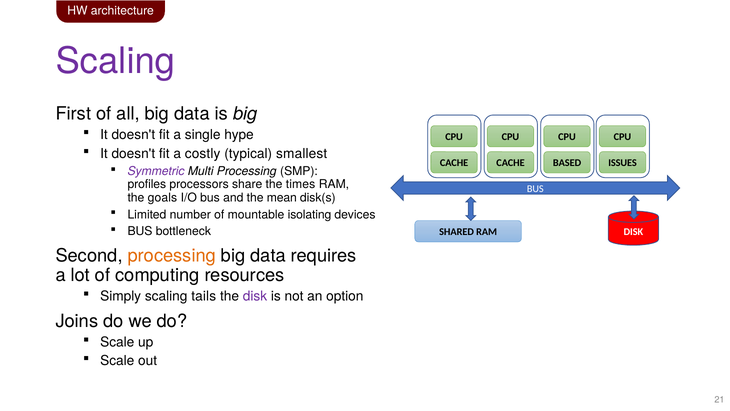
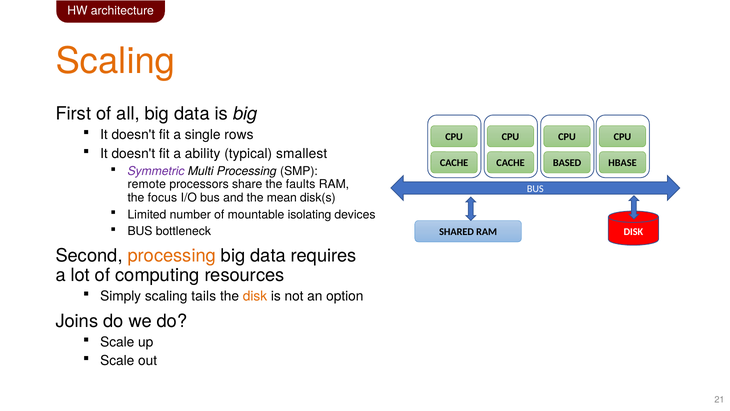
Scaling at (115, 61) colour: purple -> orange
hype: hype -> rows
costly: costly -> ability
ISSUES: ISSUES -> HBASE
profiles: profiles -> remote
times: times -> faults
goals: goals -> focus
disk at (255, 296) colour: purple -> orange
